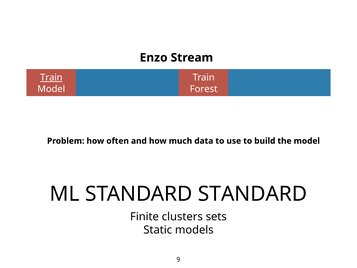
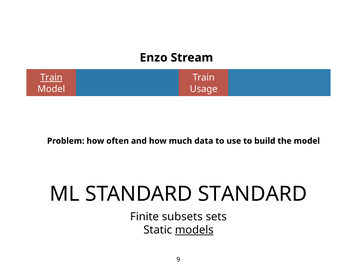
Forest: Forest -> Usage
clusters: clusters -> subsets
models underline: none -> present
